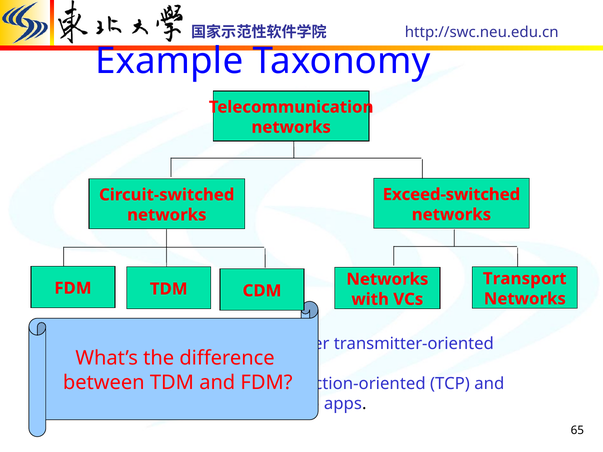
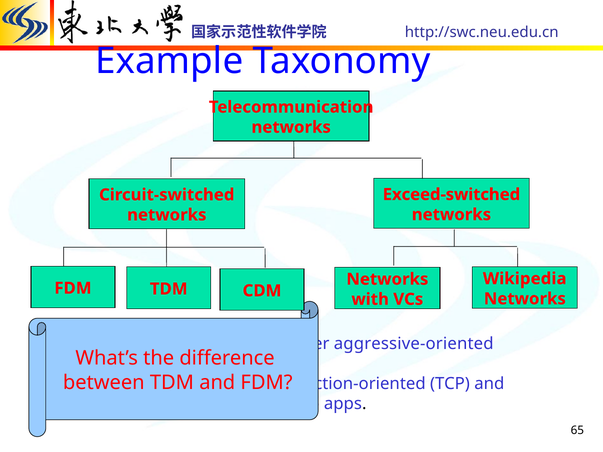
Transport: Transport -> Wikipedia
transmitter-oriented: transmitter-oriented -> aggressive-oriented
